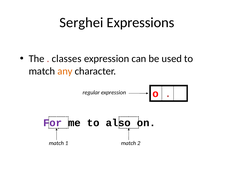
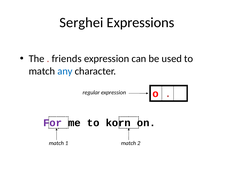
classes: classes -> friends
any colour: orange -> blue
also: also -> korn
